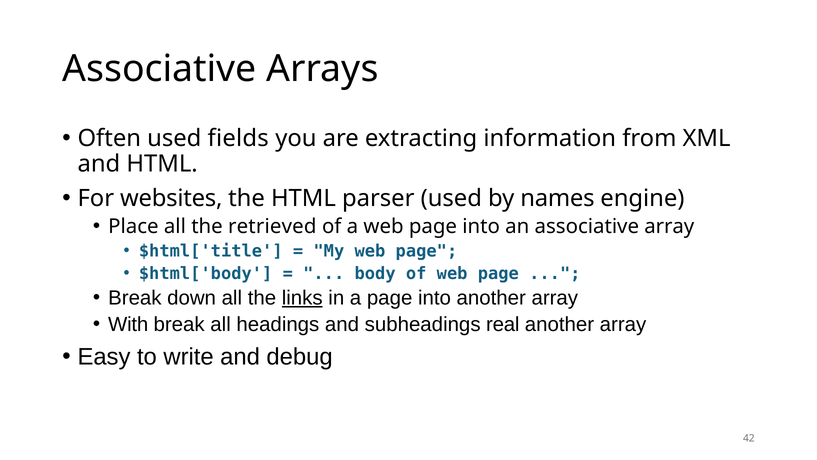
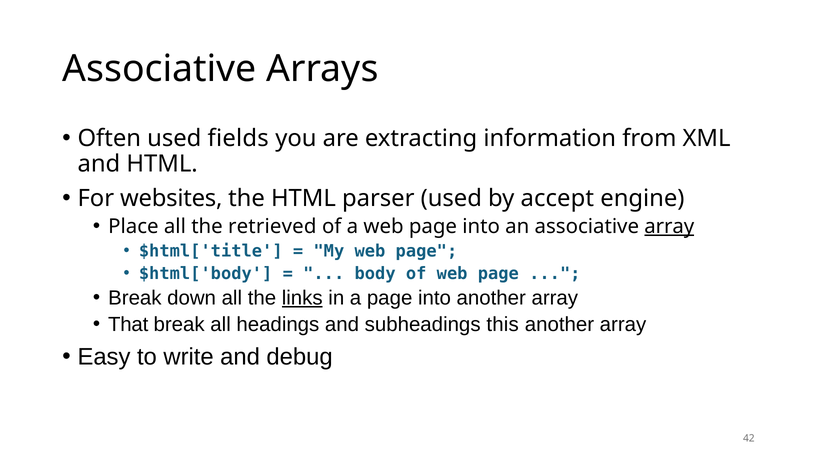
names: names -> accept
array at (669, 226) underline: none -> present
With: With -> That
real: real -> this
